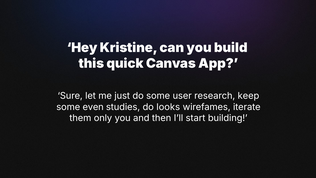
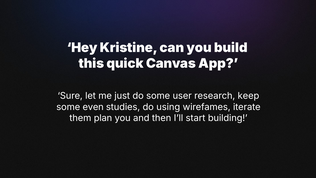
looks: looks -> using
only: only -> plan
